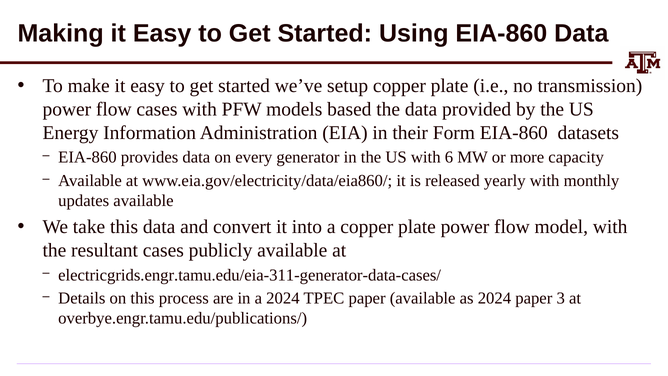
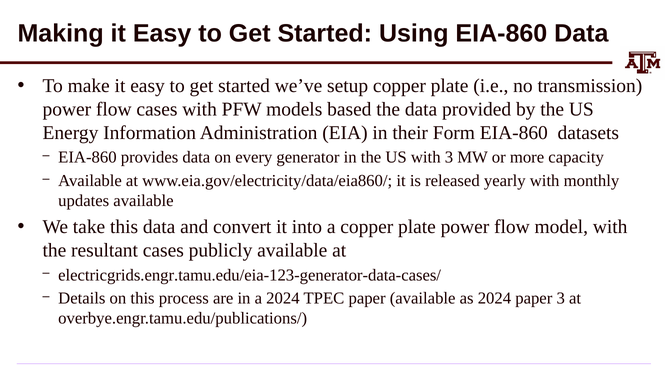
with 6: 6 -> 3
electricgrids.engr.tamu.edu/eia-311-generator-data-cases/: electricgrids.engr.tamu.edu/eia-311-generator-data-cases/ -> electricgrids.engr.tamu.edu/eia-123-generator-data-cases/
